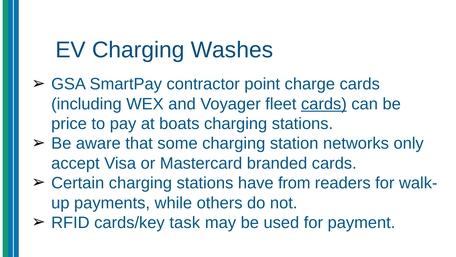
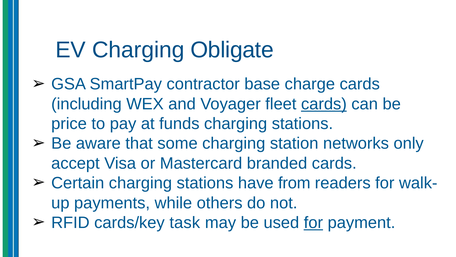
Washes: Washes -> Obligate
point: point -> base
boats: boats -> funds
for at (313, 222) underline: none -> present
